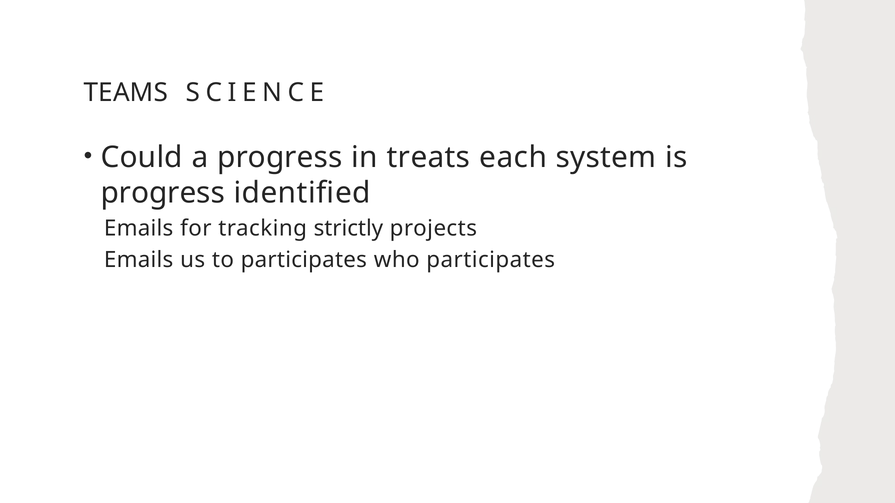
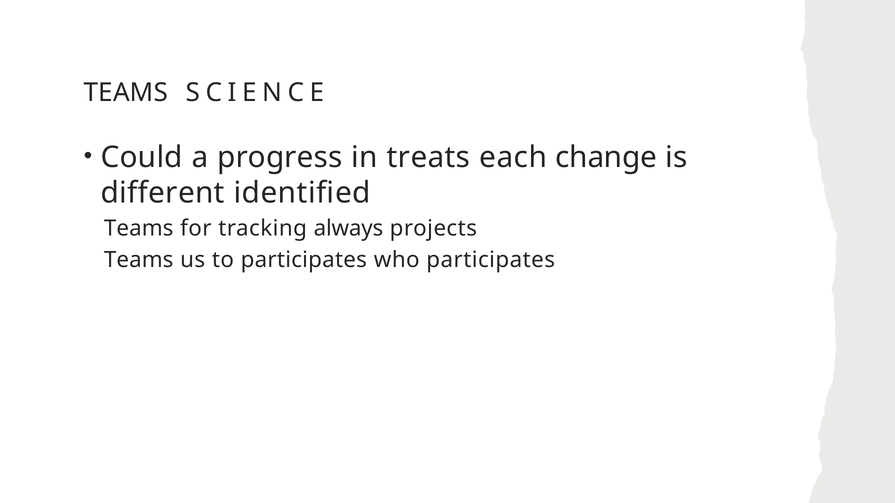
system: system -> change
progress at (163, 193): progress -> different
Emails at (139, 229): Emails -> Teams
strictly: strictly -> always
Emails at (139, 260): Emails -> Teams
